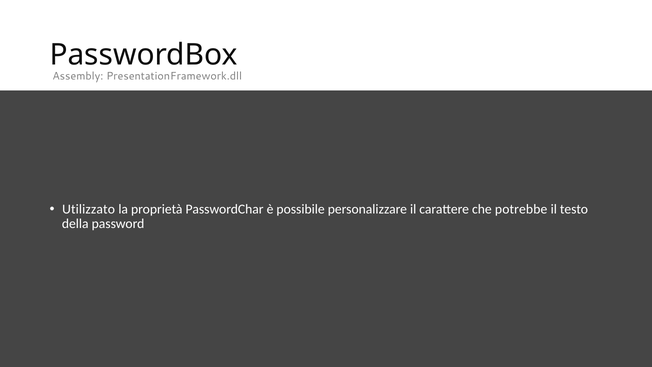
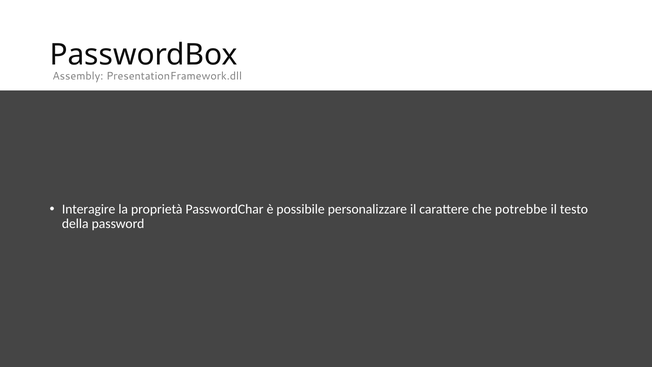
Utilizzato: Utilizzato -> Interagire
